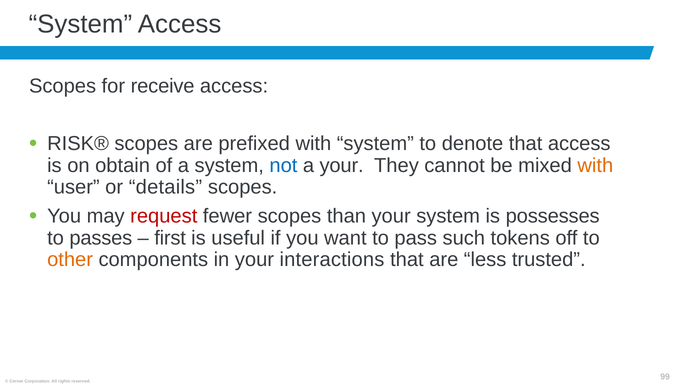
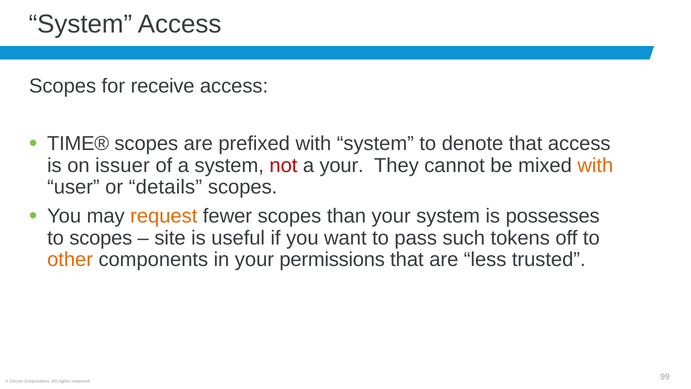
RISK®: RISK® -> TIME®
obtain: obtain -> issuer
not colour: blue -> red
request colour: red -> orange
to passes: passes -> scopes
first: first -> site
interactions: interactions -> permissions
